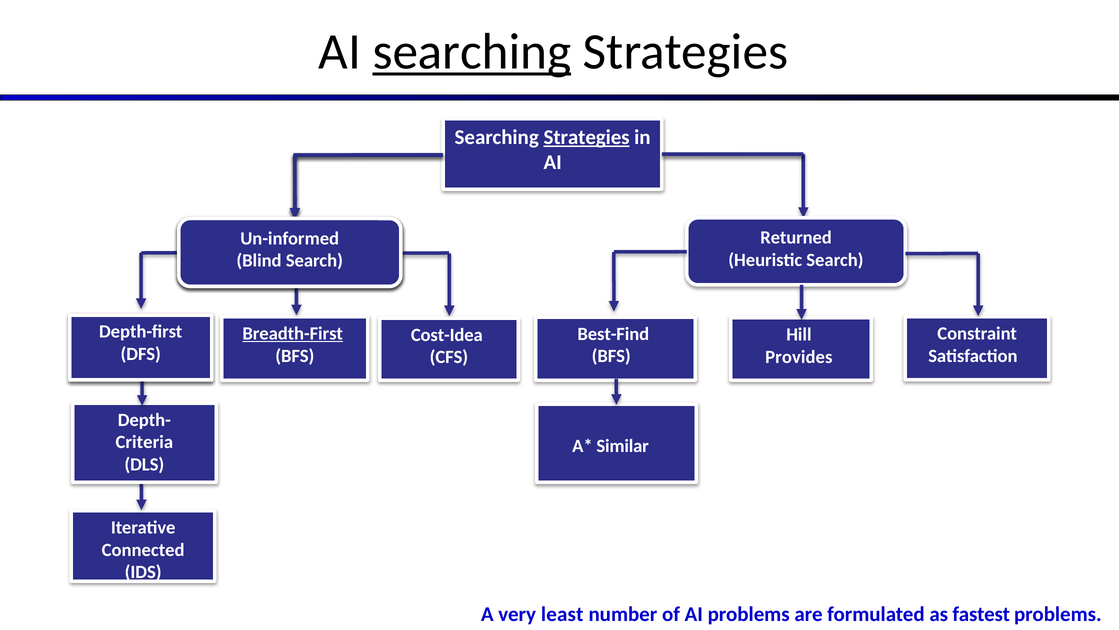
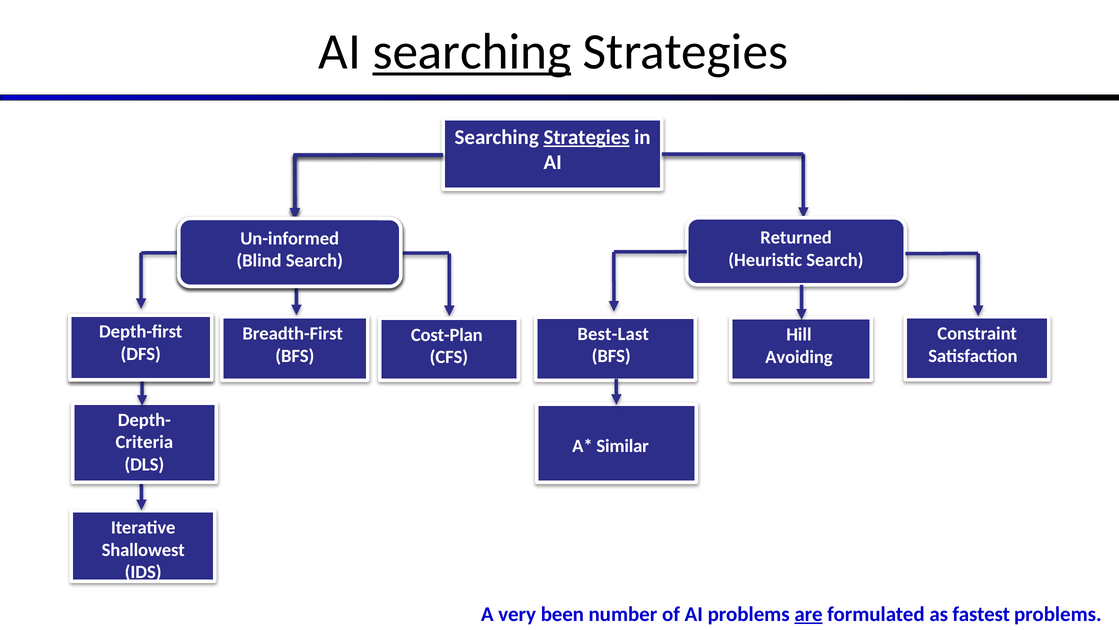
Breadth-First underline: present -> none
Best-Find: Best-Find -> Best-Last
Cost-Idea: Cost-Idea -> Cost-Plan
Provides: Provides -> Avoiding
Connected: Connected -> Shallowest
least: least -> been
are underline: none -> present
